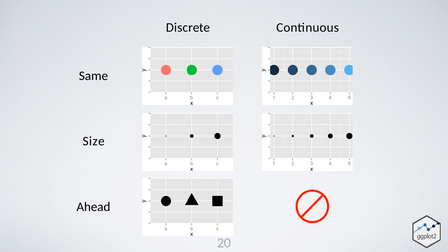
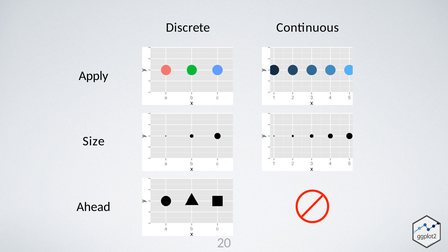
Same: Same -> Apply
